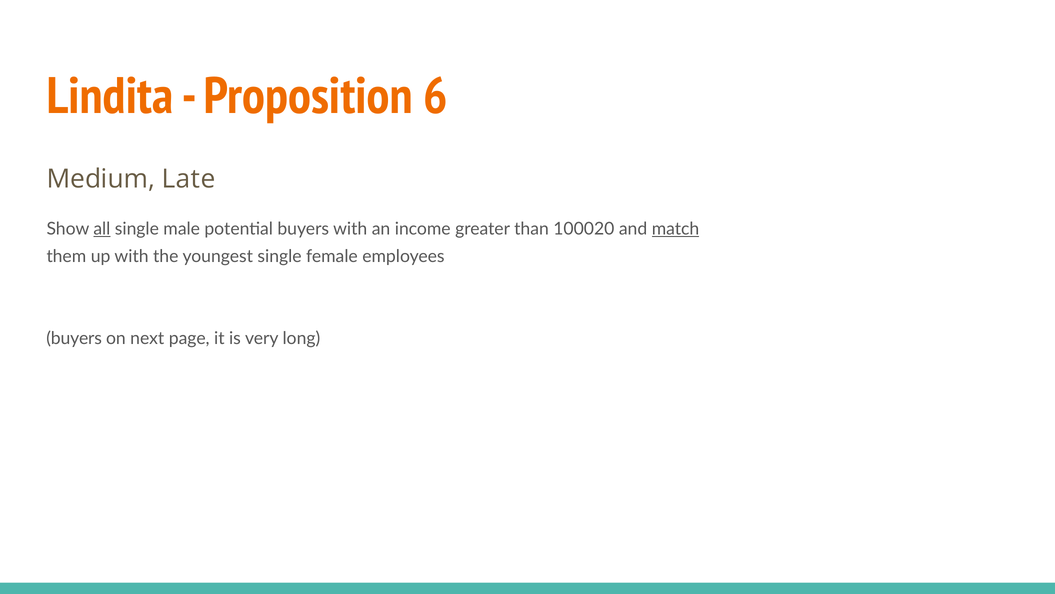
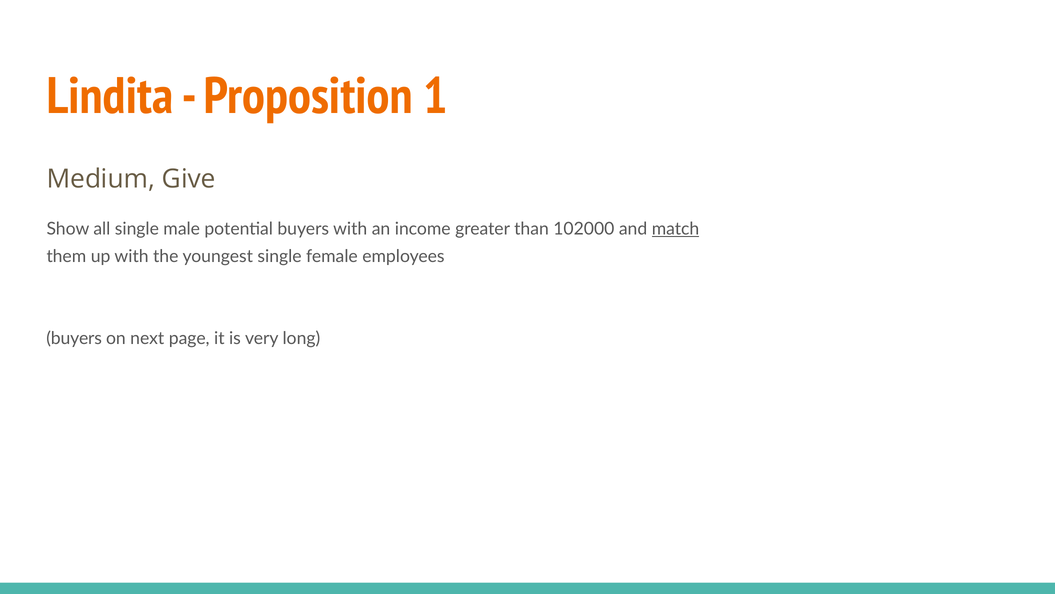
6: 6 -> 1
Late: Late -> Give
all underline: present -> none
100020: 100020 -> 102000
